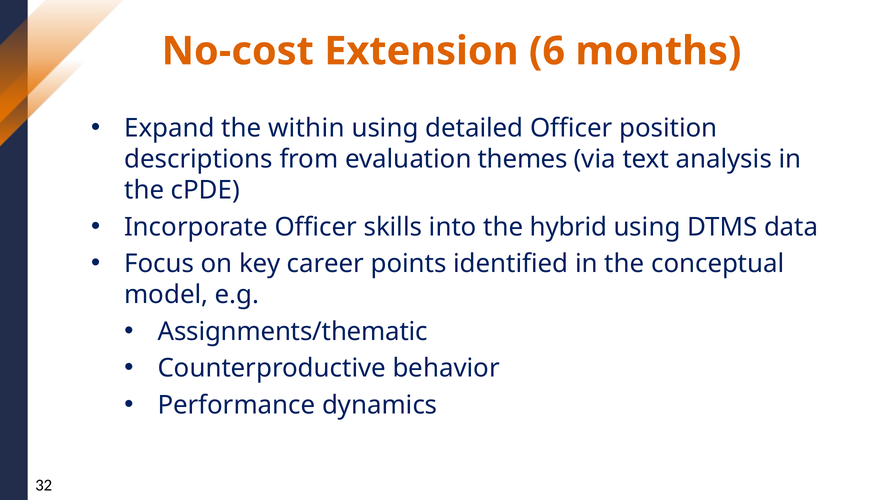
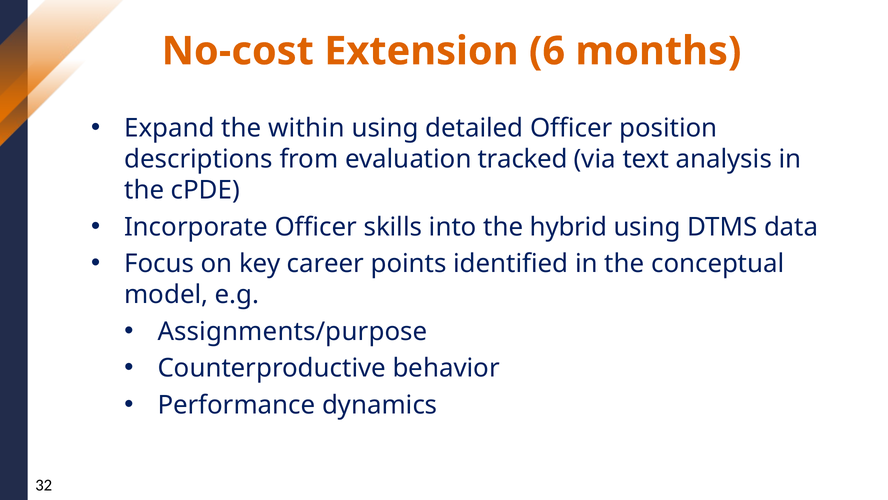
themes: themes -> tracked
Assignments/thematic: Assignments/thematic -> Assignments/purpose
